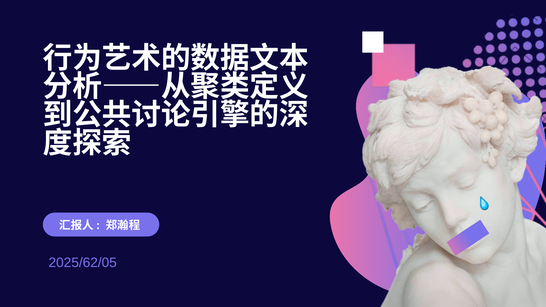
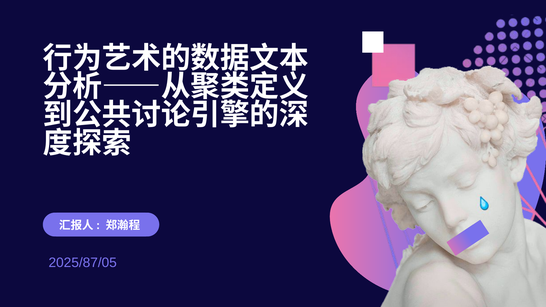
2025/62/05: 2025/62/05 -> 2025/87/05
